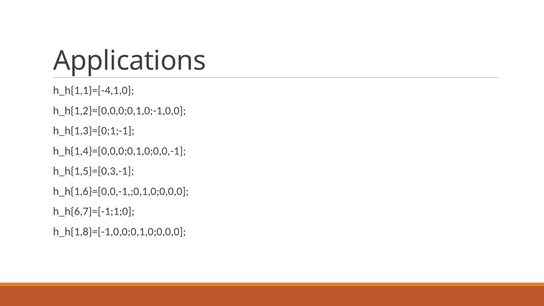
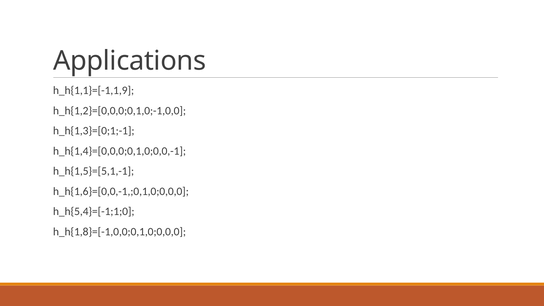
h_h{1,1}=[-4,1,0: h_h{1,1}=[-4,1,0 -> h_h{1,1}=[-1,1,9
h_h{1,5}=[0,3,-1: h_h{1,5}=[0,3,-1 -> h_h{1,5}=[5,1,-1
h_h{6,7}=[-1;1;0: h_h{6,7}=[-1;1;0 -> h_h{5,4}=[-1;1;0
